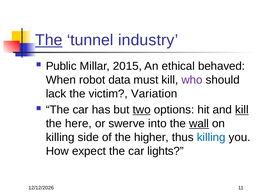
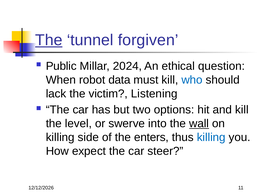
industry: industry -> forgiven
2015: 2015 -> 2024
behaved: behaved -> question
who colour: purple -> blue
Variation: Variation -> Listening
two underline: present -> none
kill at (242, 110) underline: present -> none
here: here -> level
higher: higher -> enters
lights: lights -> steer
